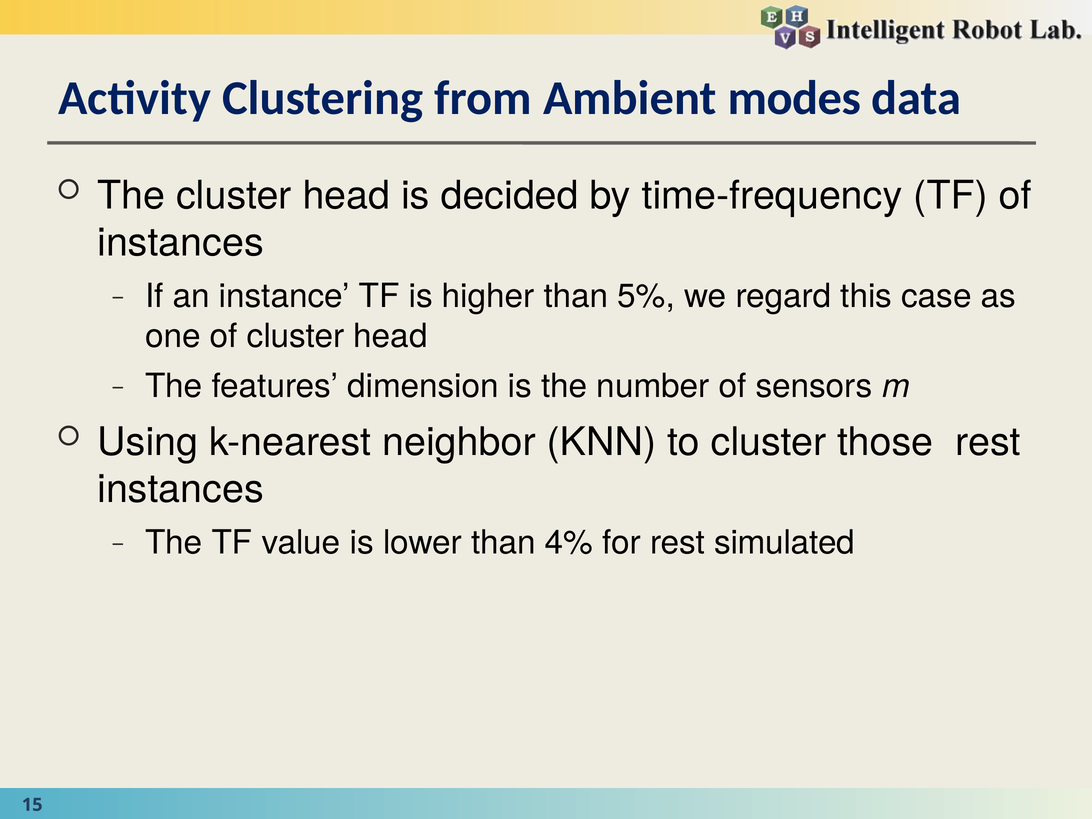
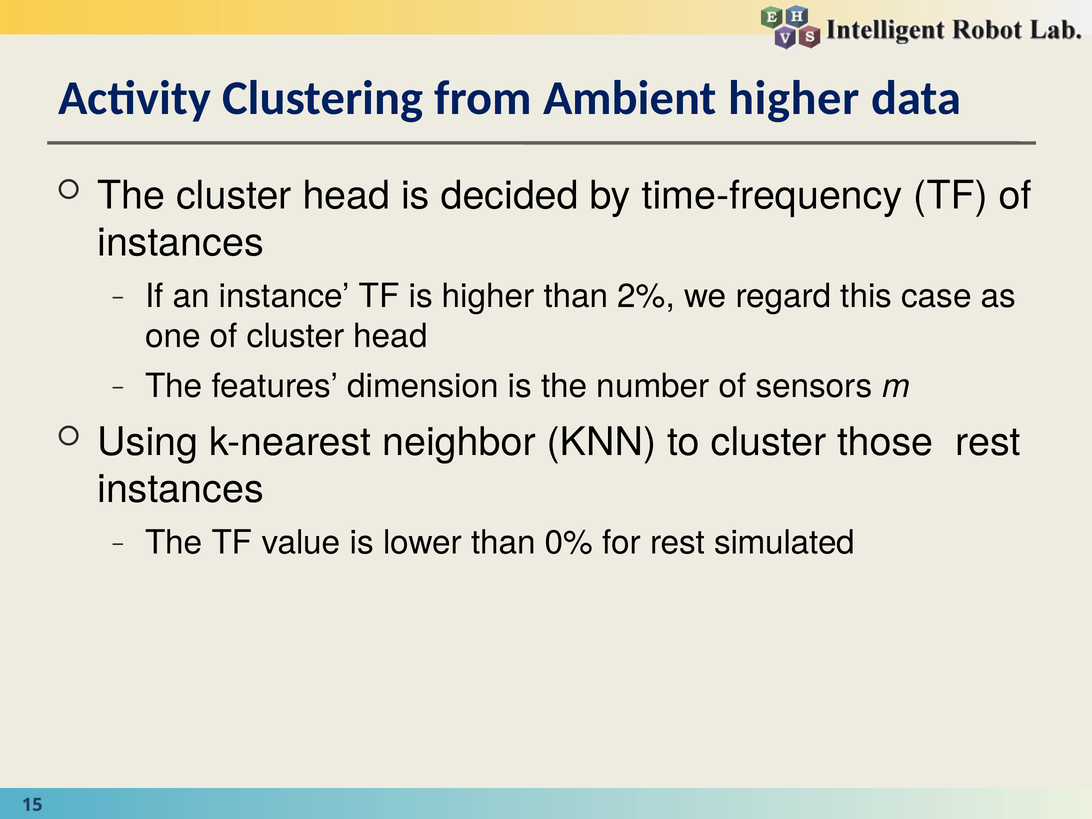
Ambient modes: modes -> higher
5%: 5% -> 2%
4%: 4% -> 0%
